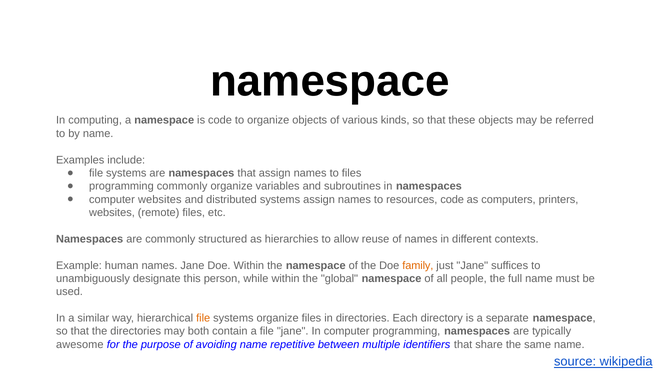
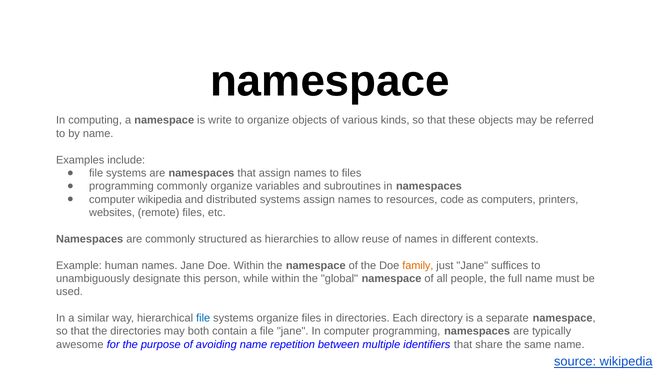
is code: code -> write
computer websites: websites -> wikipedia
file at (203, 318) colour: orange -> blue
repetitive: repetitive -> repetition
